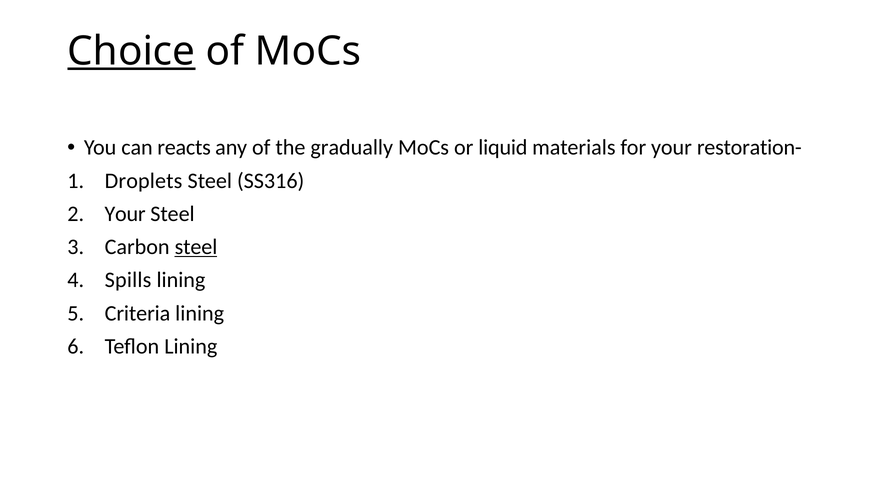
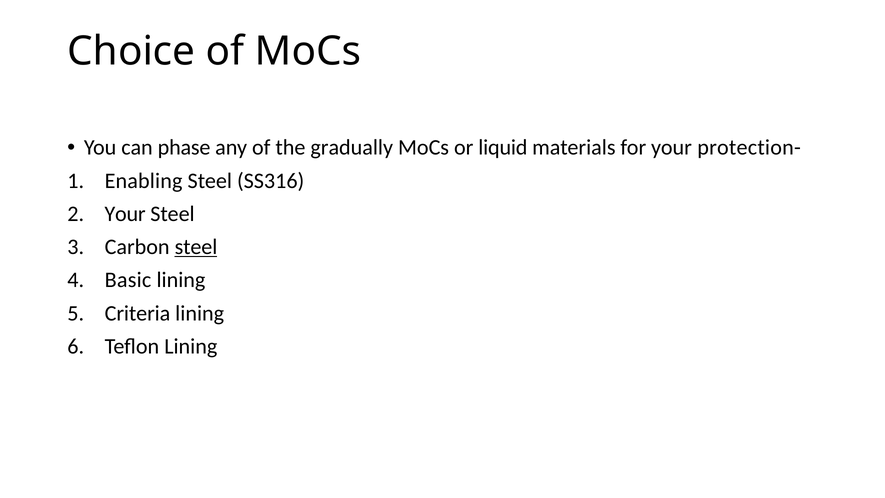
Choice underline: present -> none
reacts: reacts -> phase
restoration-: restoration- -> protection-
Droplets: Droplets -> Enabling
Spills: Spills -> Basic
